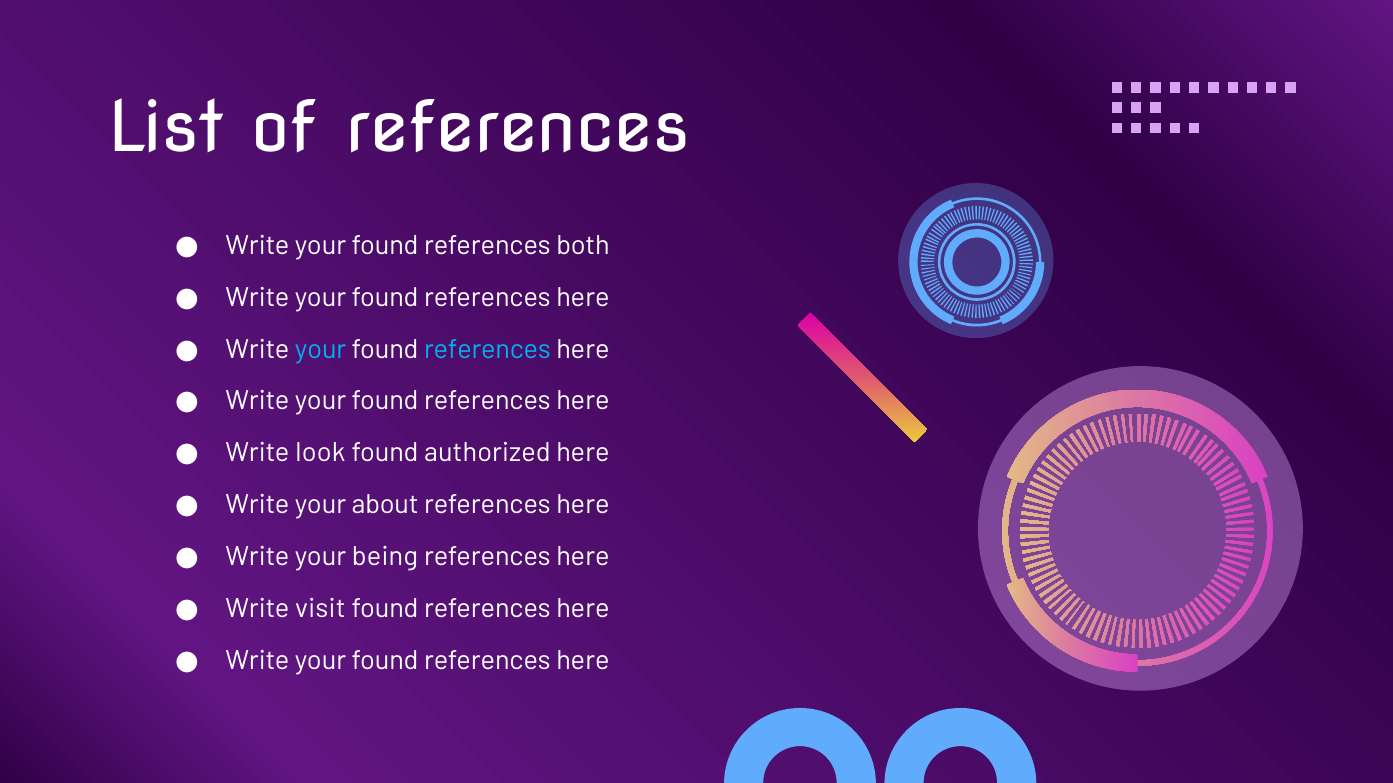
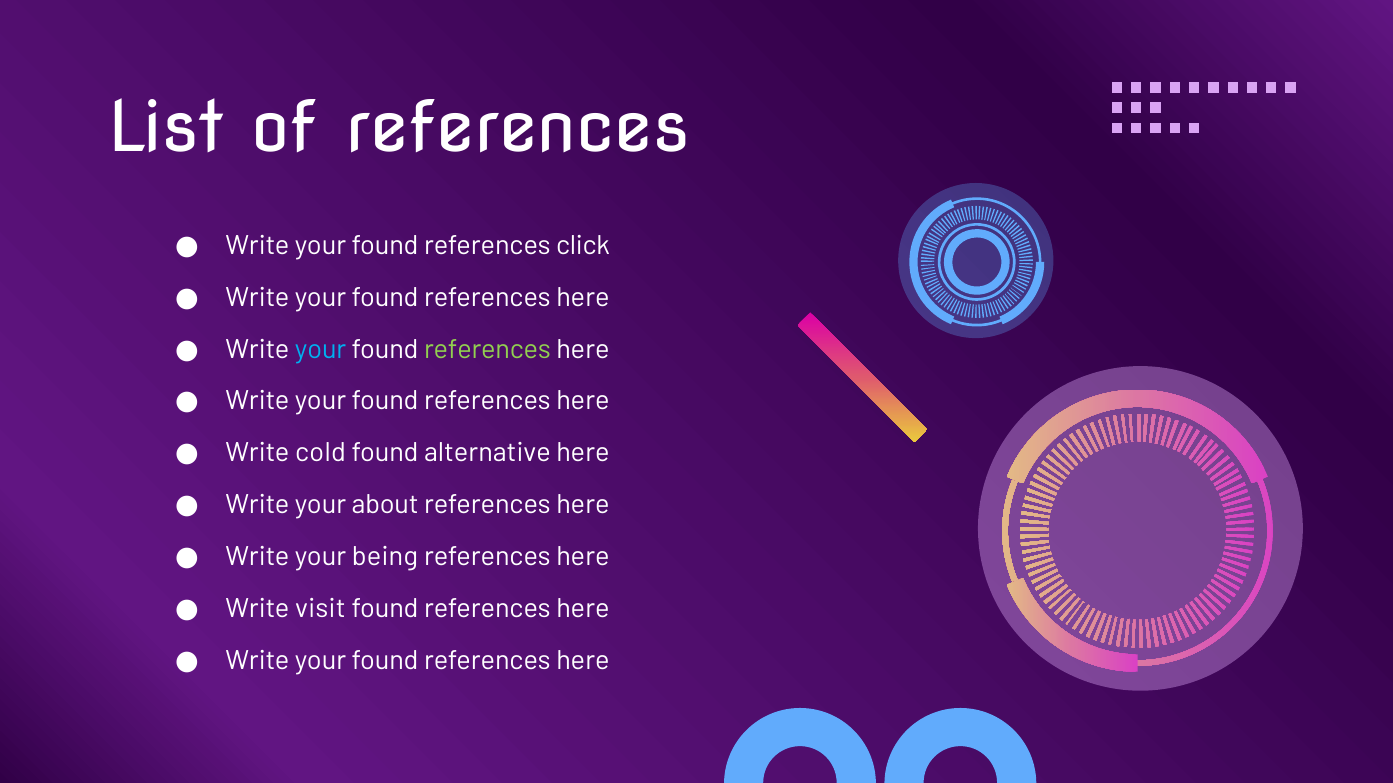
both: both -> click
references at (488, 349) colour: light blue -> light green
look: look -> cold
authorized: authorized -> alternative
